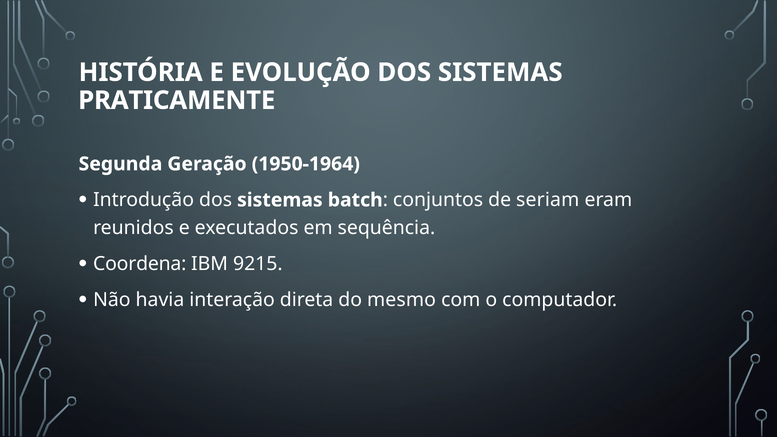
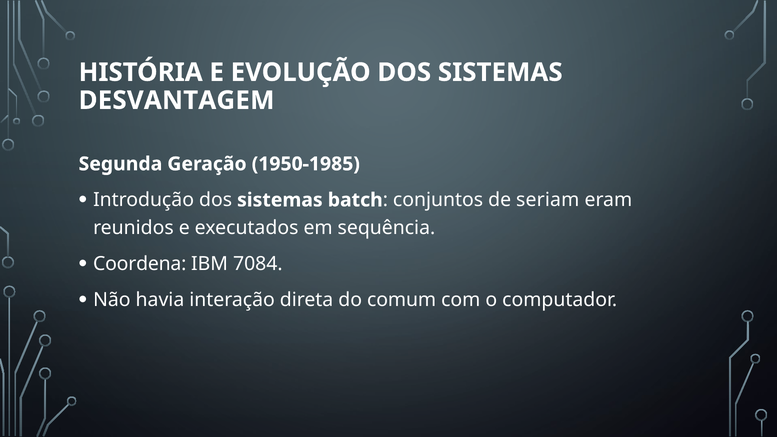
PRATICAMENTE: PRATICAMENTE -> DESVANTAGEM
1950-1964: 1950-1964 -> 1950-1985
9215: 9215 -> 7084
mesmo: mesmo -> comum
